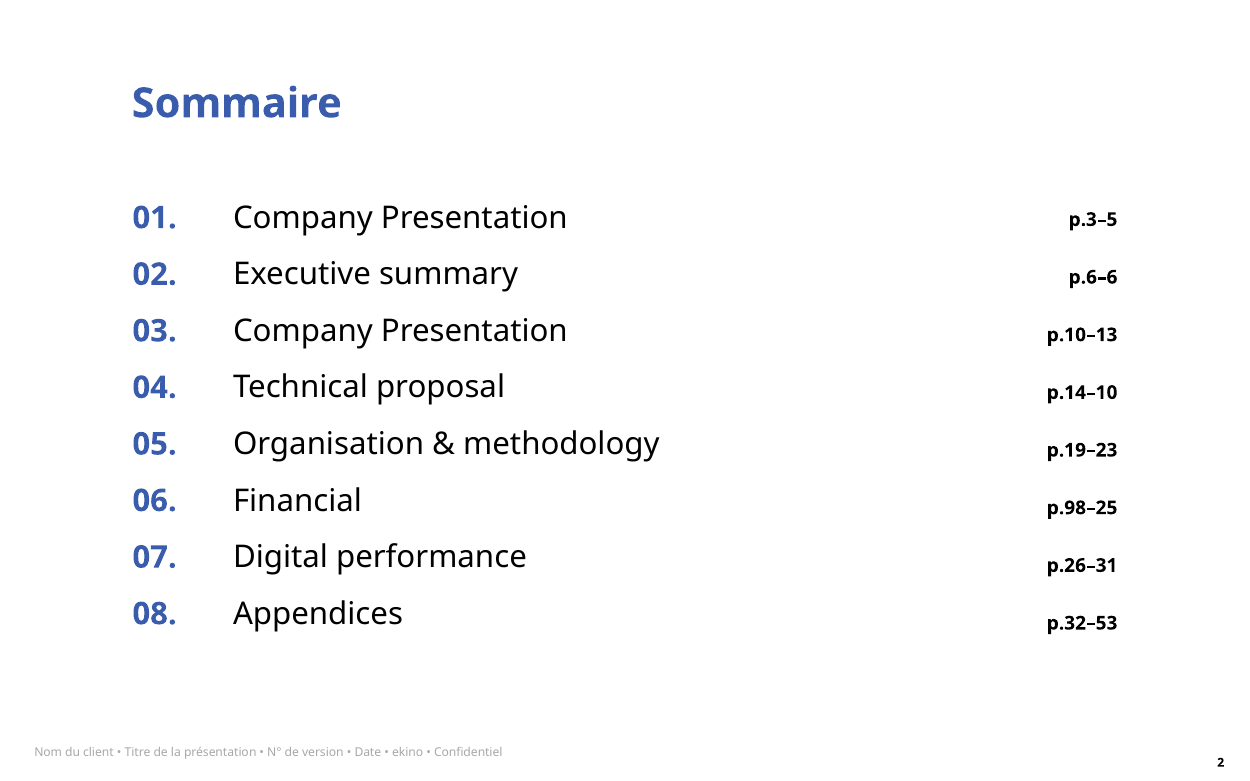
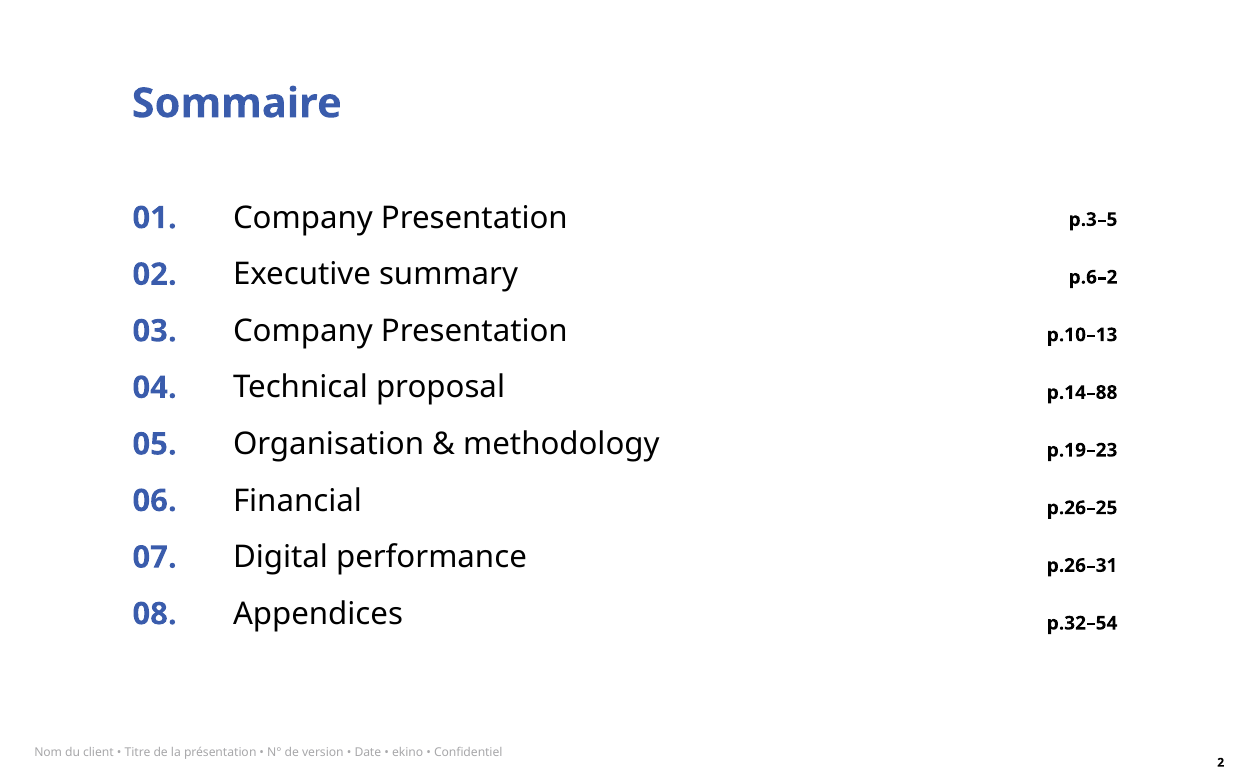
p.6–6: p.6–6 -> p.6–2
p.14–10: p.14–10 -> p.14–88
p.98–25: p.98–25 -> p.26–25
p.32–53: p.32–53 -> p.32–54
